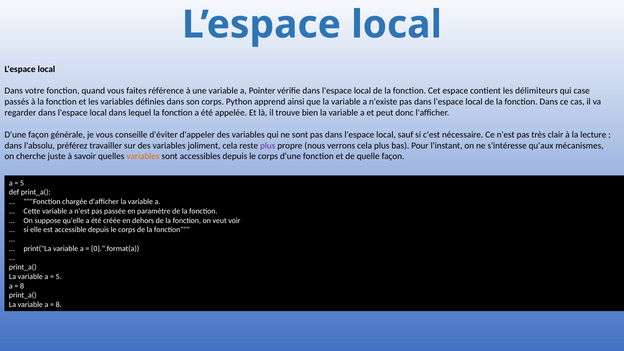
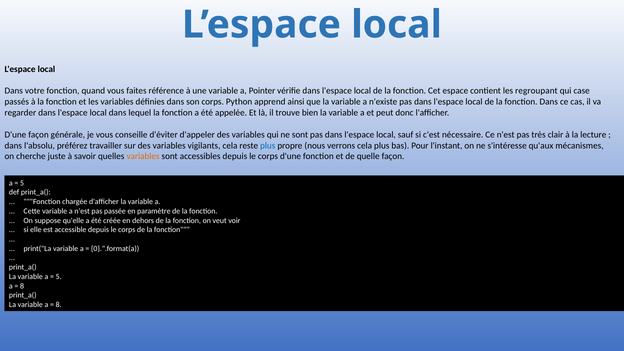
délimiteurs: délimiteurs -> regroupant
joliment: joliment -> vigilants
plus at (268, 146) colour: purple -> blue
